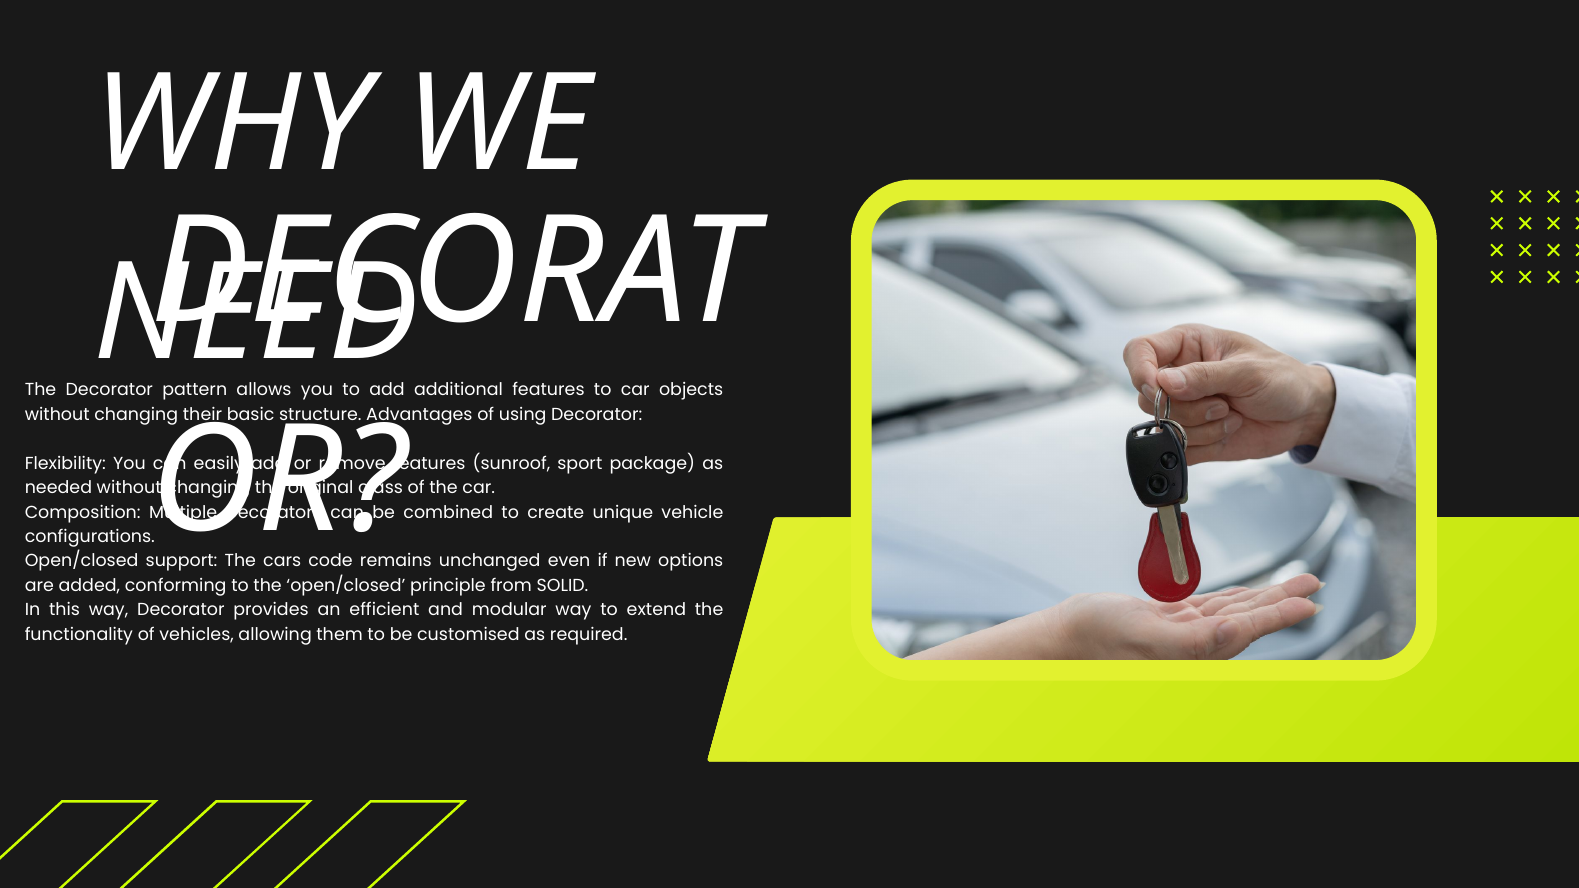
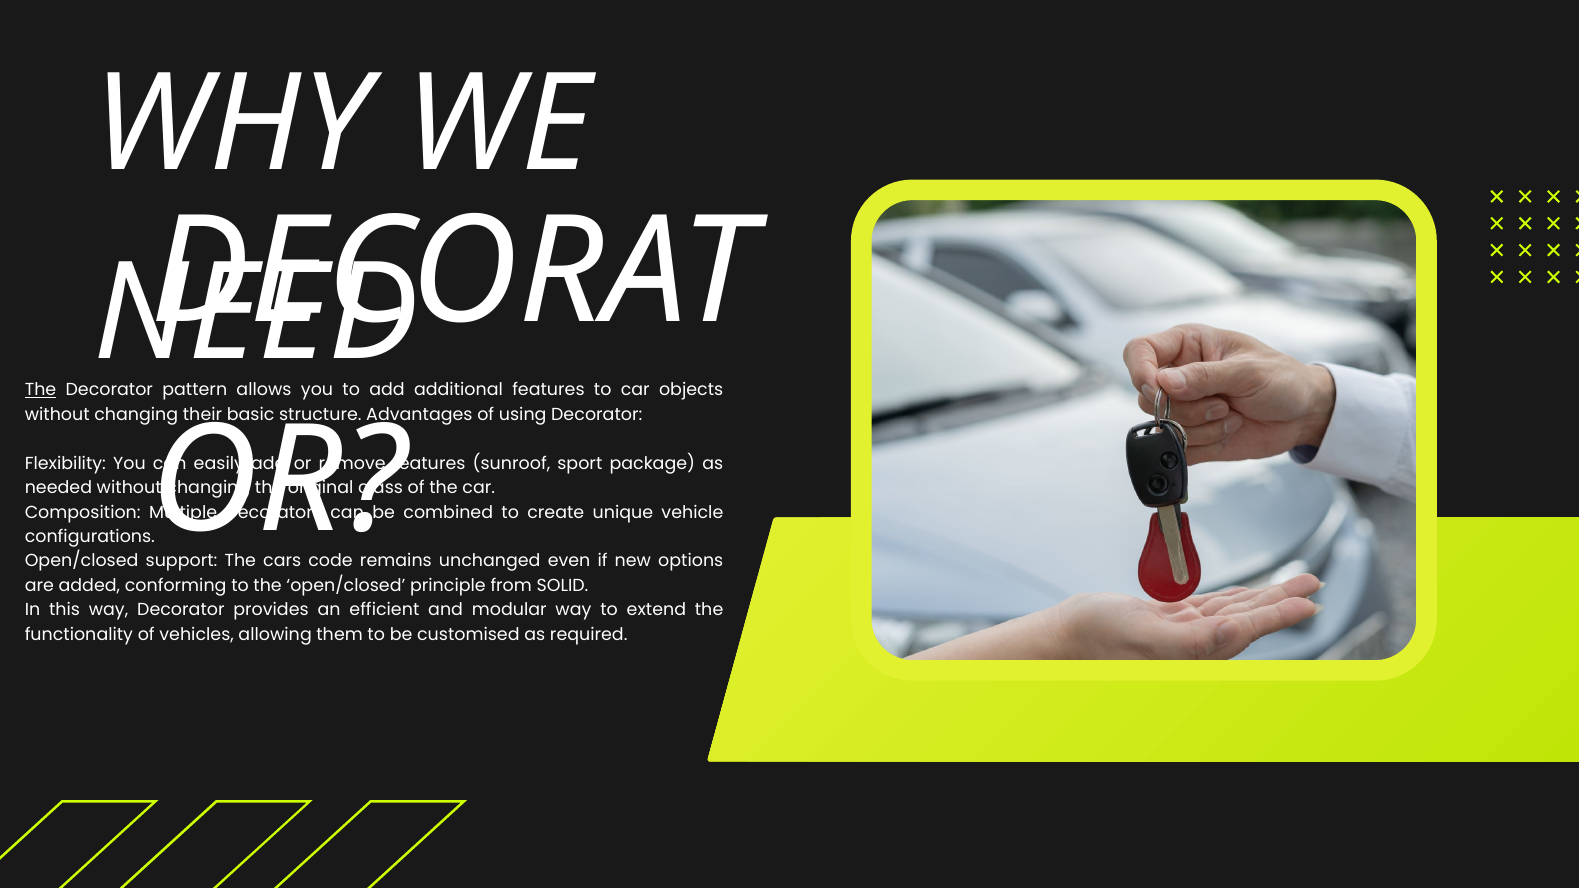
The at (41, 390) underline: none -> present
